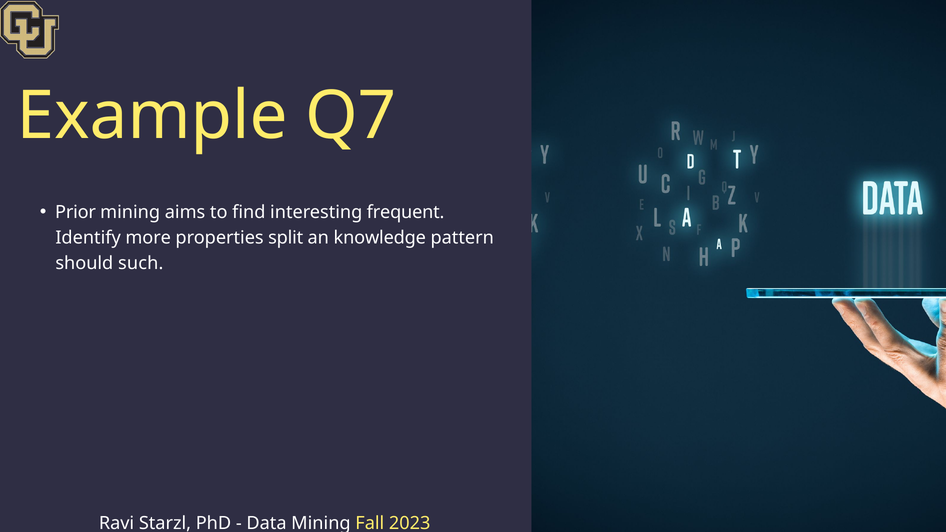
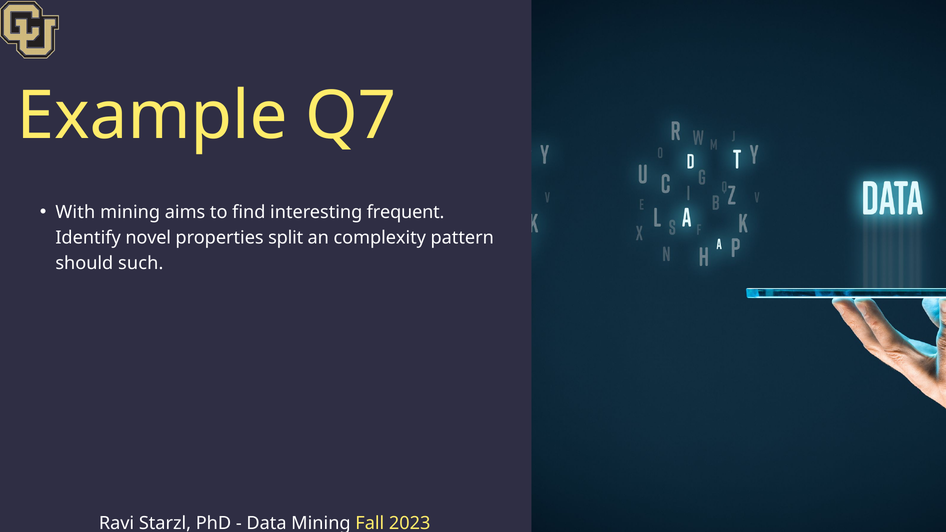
Prior: Prior -> With
more: more -> novel
knowledge: knowledge -> complexity
